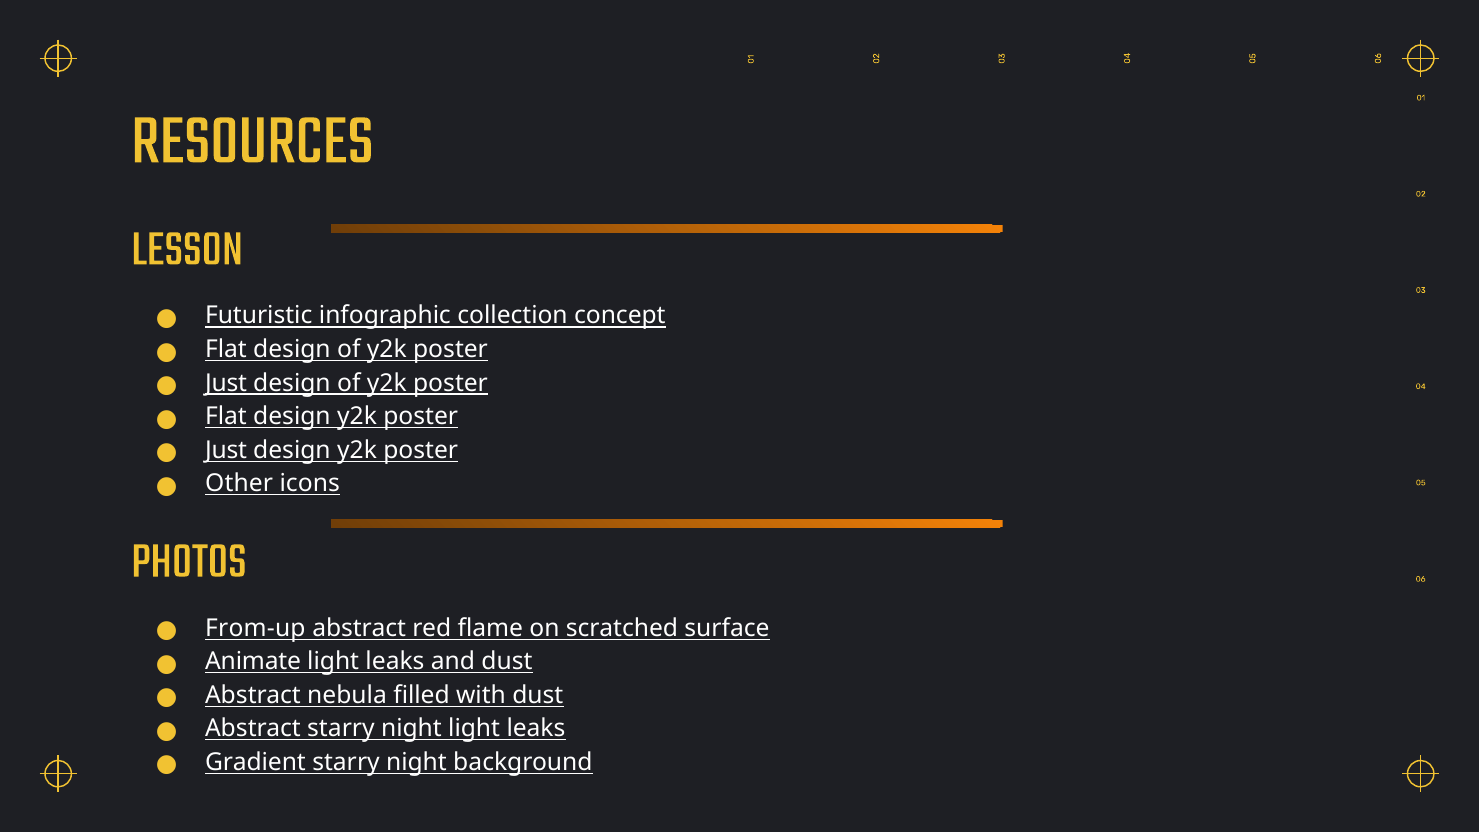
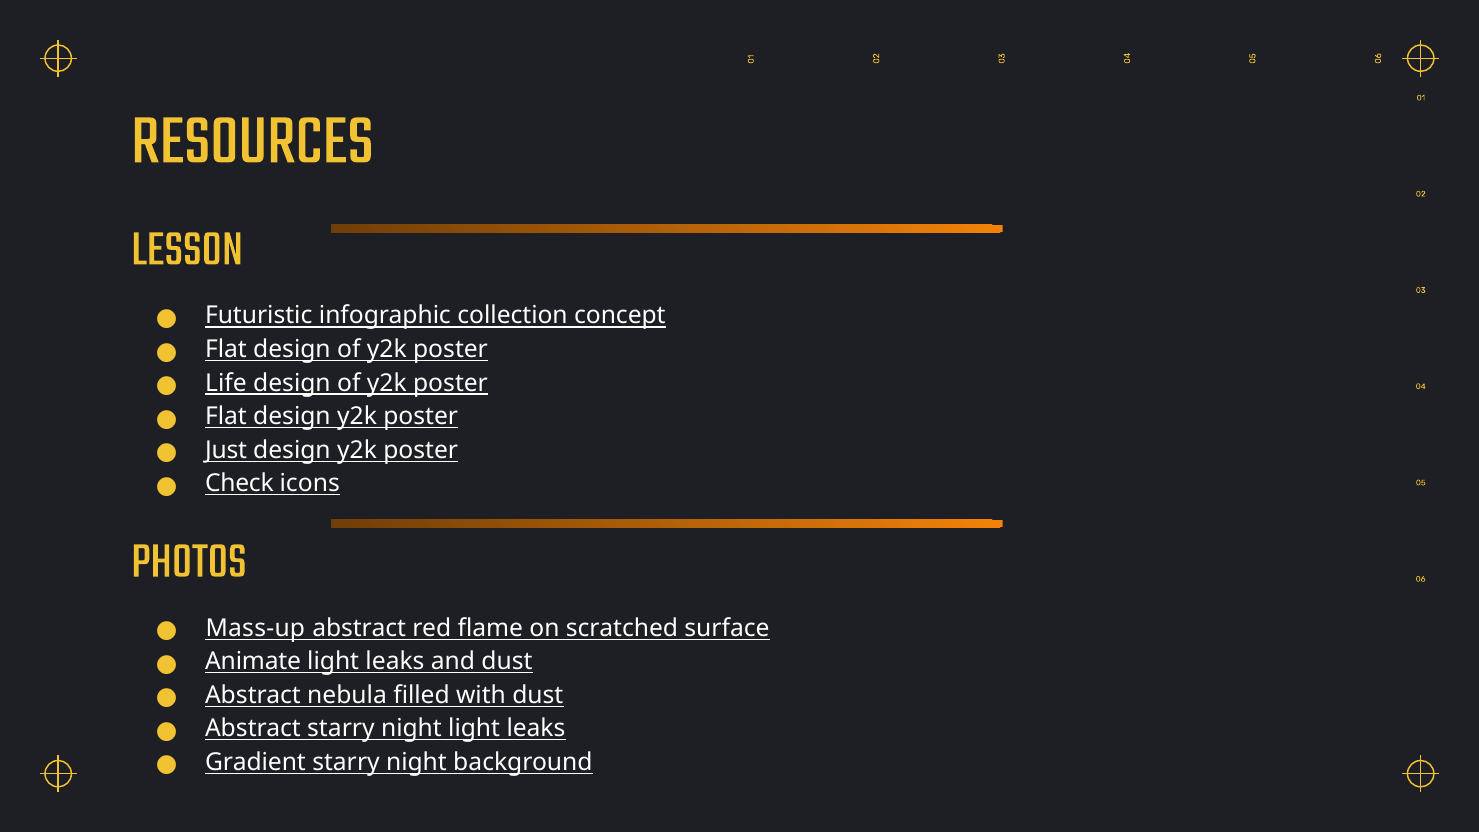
Just at (226, 383): Just -> Life
Other: Other -> Check
From-up: From-up -> Mass-up
